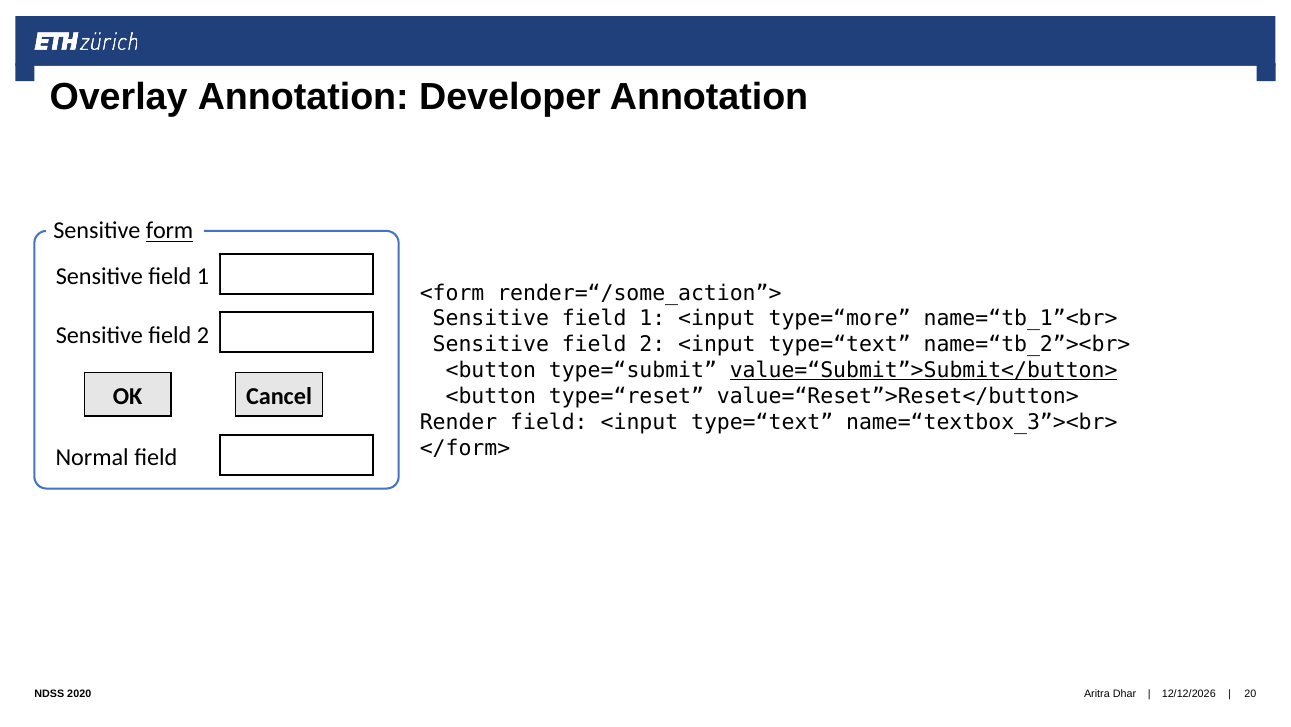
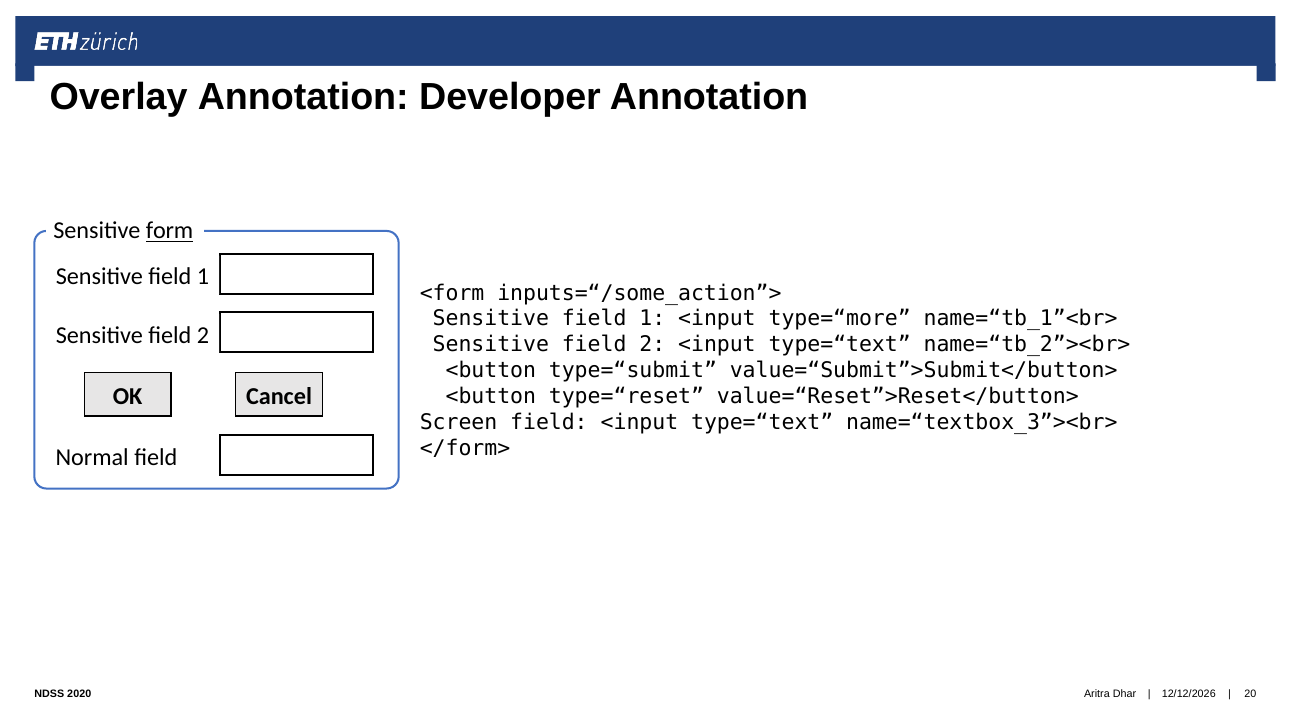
render=“/some_action”>: render=“/some_action”> -> inputs=“/some_action”>
value=“Submit”>Submit</button> underline: present -> none
Render: Render -> Screen
